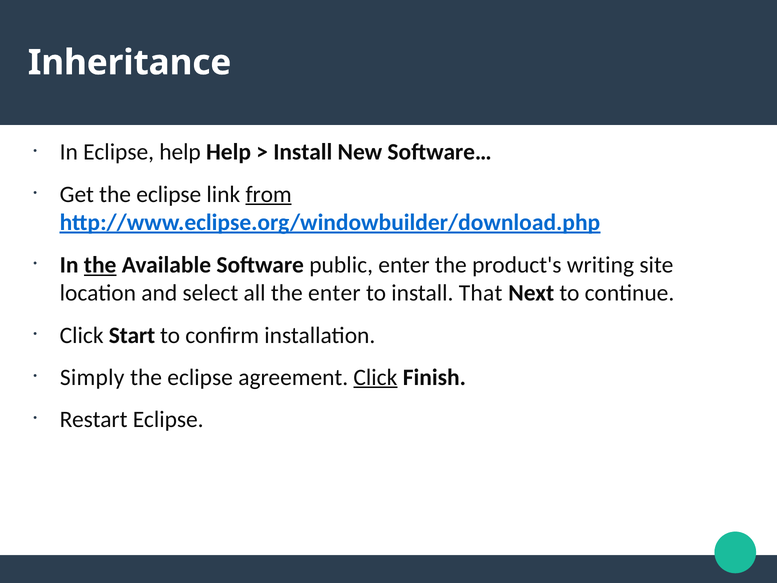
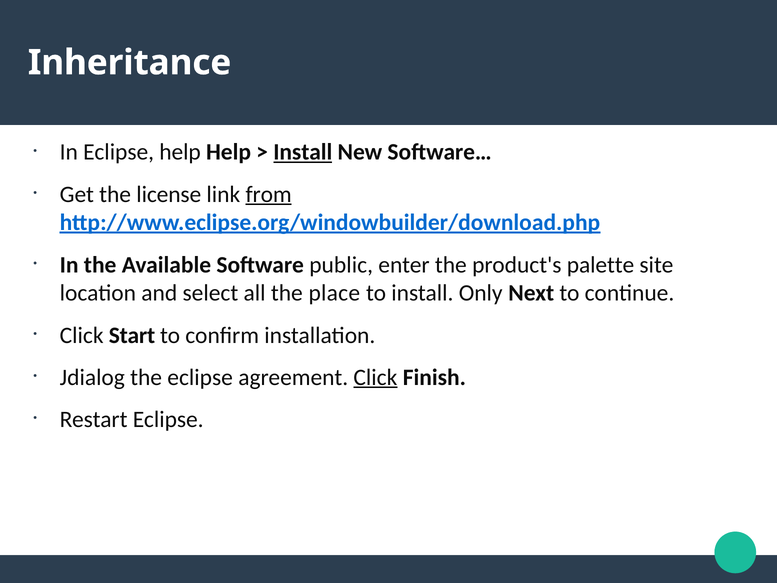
Install at (303, 152) underline: none -> present
Get the eclipse: eclipse -> license
the at (100, 265) underline: present -> none
writing: writing -> palette
the enter: enter -> place
That: That -> Only
Simply: Simply -> Jdialog
